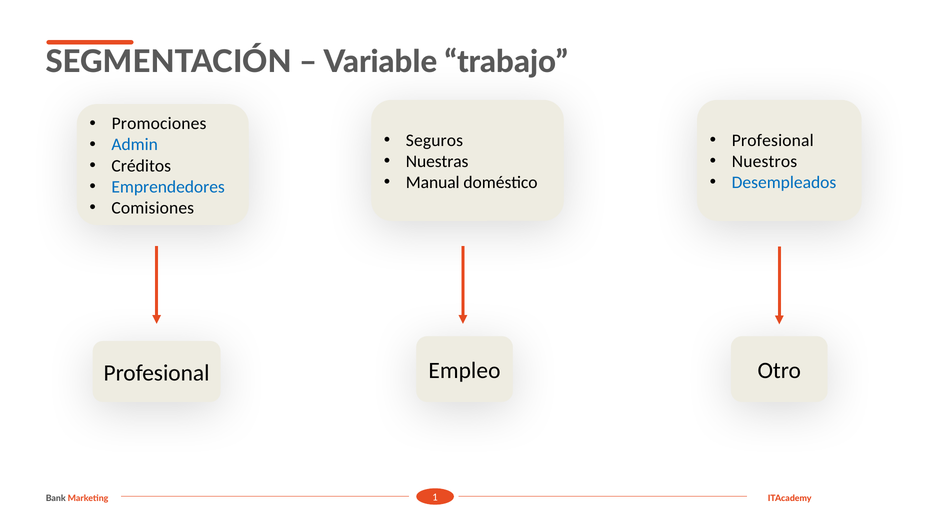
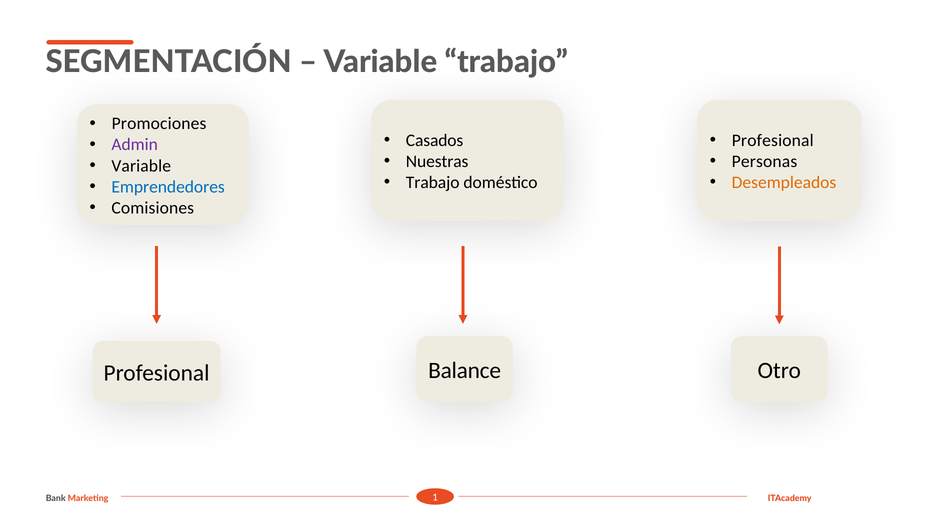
Seguros: Seguros -> Casados
Admin colour: blue -> purple
Nuestros: Nuestros -> Personas
Créditos at (141, 166): Créditos -> Variable
Manual at (433, 183): Manual -> Trabajo
Desempleados colour: blue -> orange
Empleo: Empleo -> Balance
